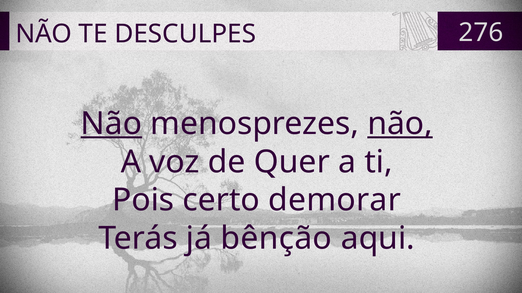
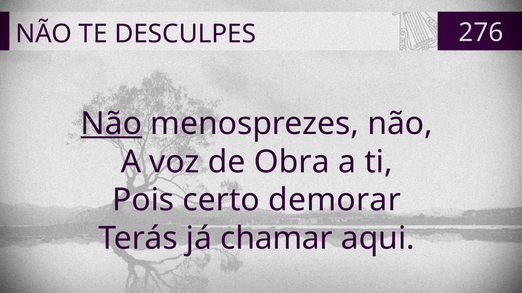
não at (400, 124) underline: present -> none
Quer: Quer -> Obra
bênção: bênção -> chamar
